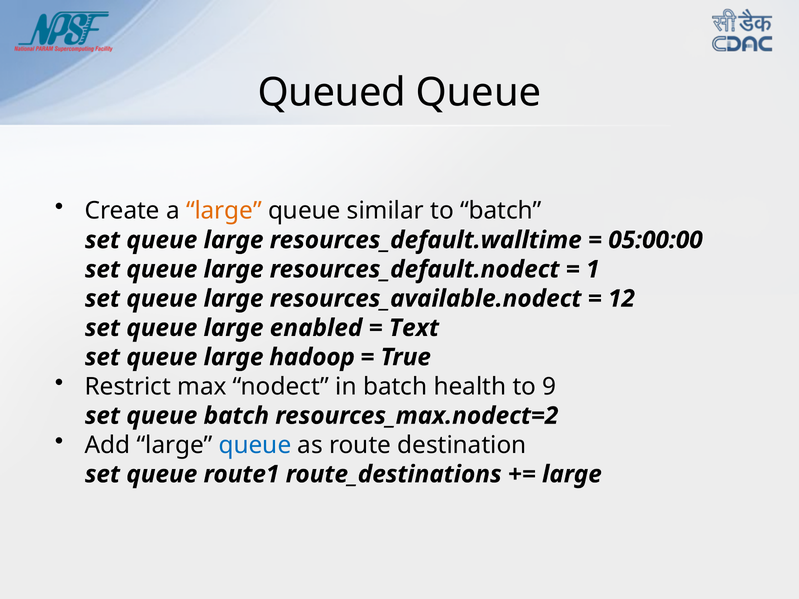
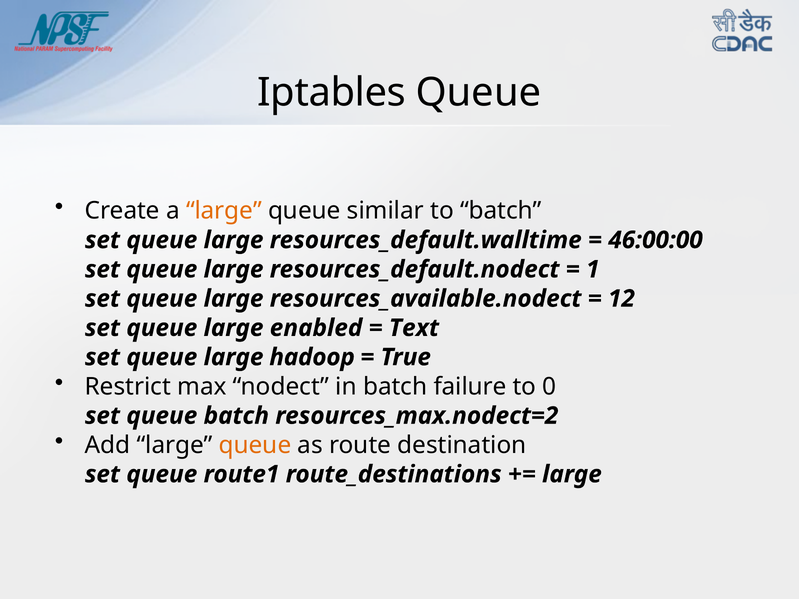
Queued: Queued -> Iptables
05:00:00: 05:00:00 -> 46:00:00
health: health -> failure
9: 9 -> 0
queue at (255, 445) colour: blue -> orange
